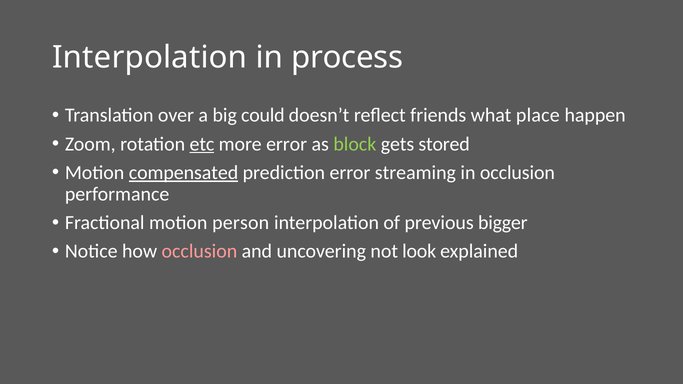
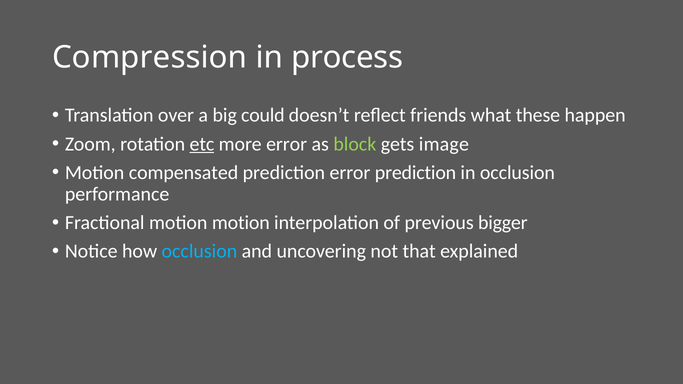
Interpolation at (150, 57): Interpolation -> Compression
place: place -> these
stored: stored -> image
compensated underline: present -> none
error streaming: streaming -> prediction
motion person: person -> motion
occlusion at (199, 252) colour: pink -> light blue
look: look -> that
